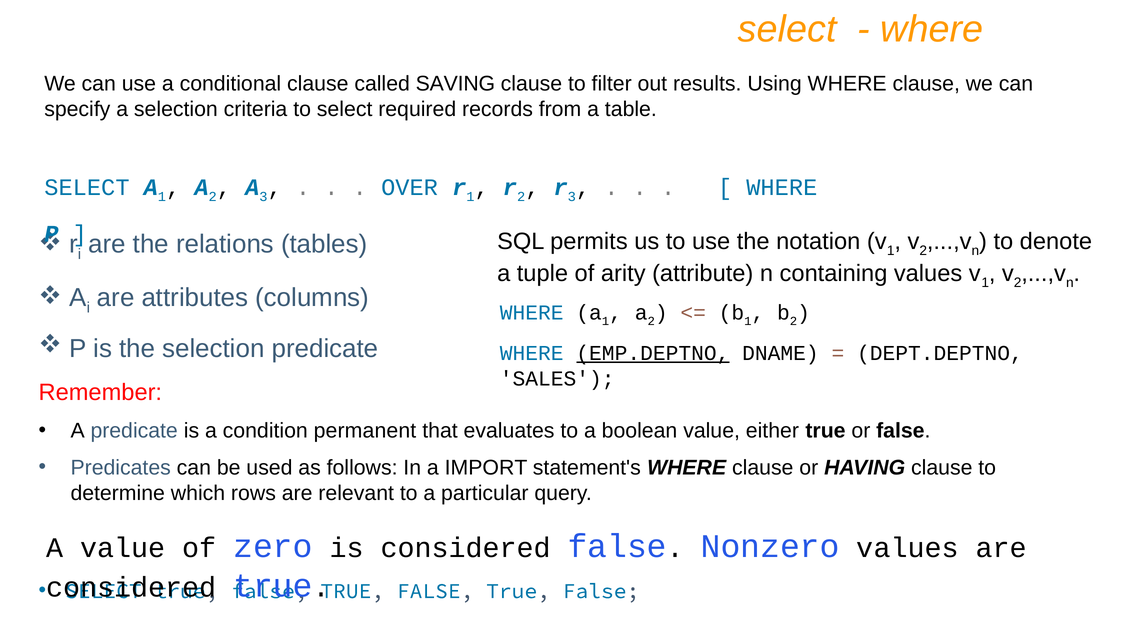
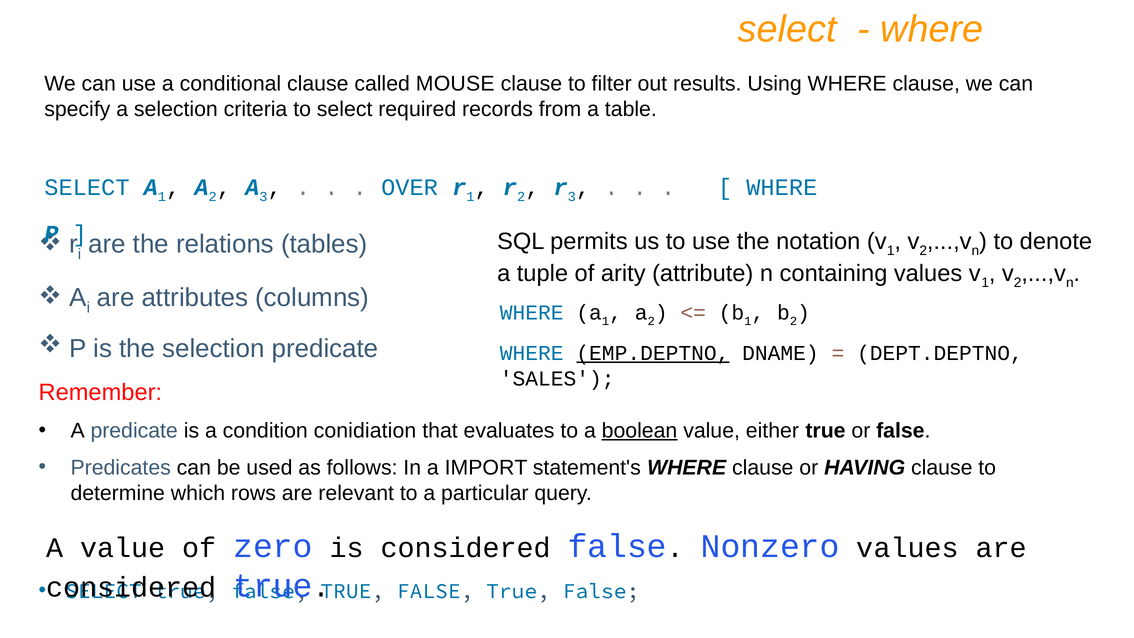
SAVING: SAVING -> MOUSE
permanent: permanent -> conidiation
boolean underline: none -> present
